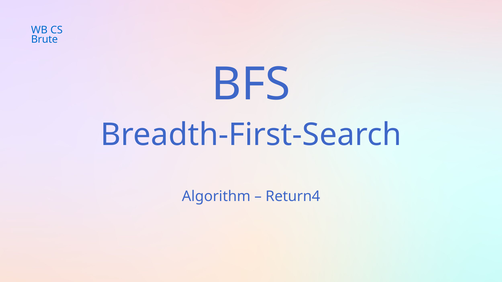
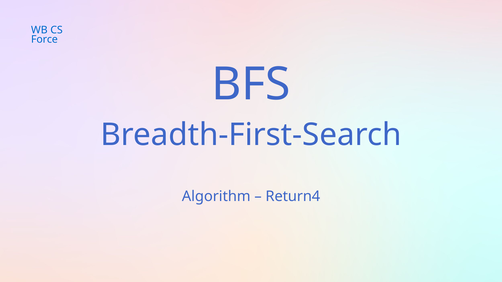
Brute: Brute -> Force
